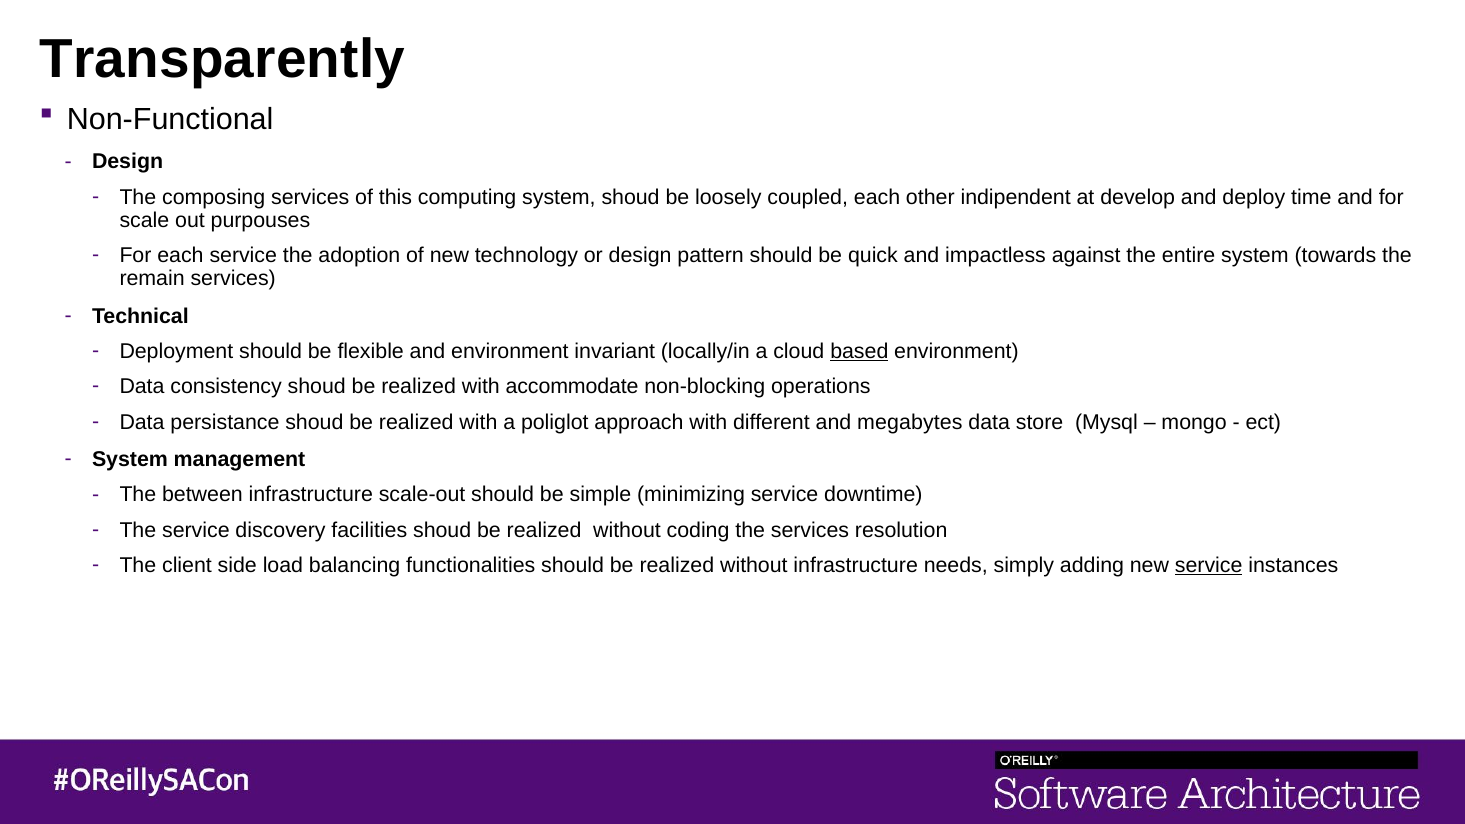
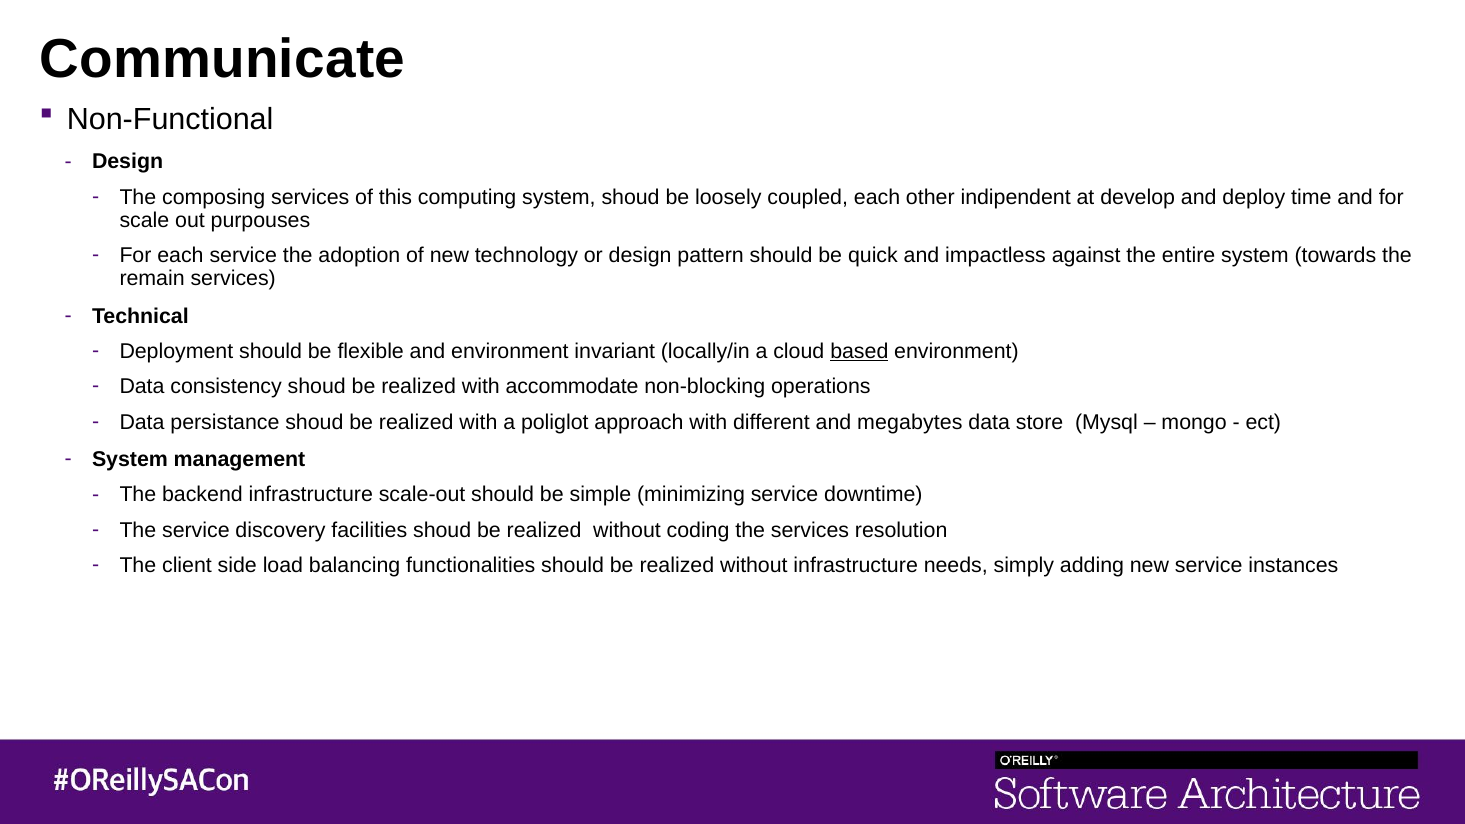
Transparently: Transparently -> Communicate
between: between -> backend
service at (1209, 565) underline: present -> none
